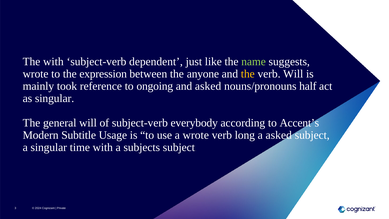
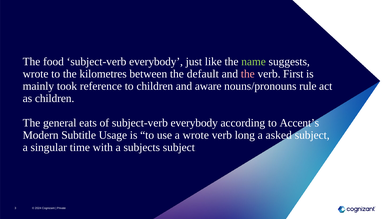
The with: with -> food
dependent at (156, 62): dependent -> everybody
expression: expression -> kilometres
anyone: anyone -> default
the at (248, 74) colour: yellow -> pink
verb Will: Will -> First
to ongoing: ongoing -> children
and asked: asked -> aware
half: half -> rule
as singular: singular -> children
general will: will -> eats
